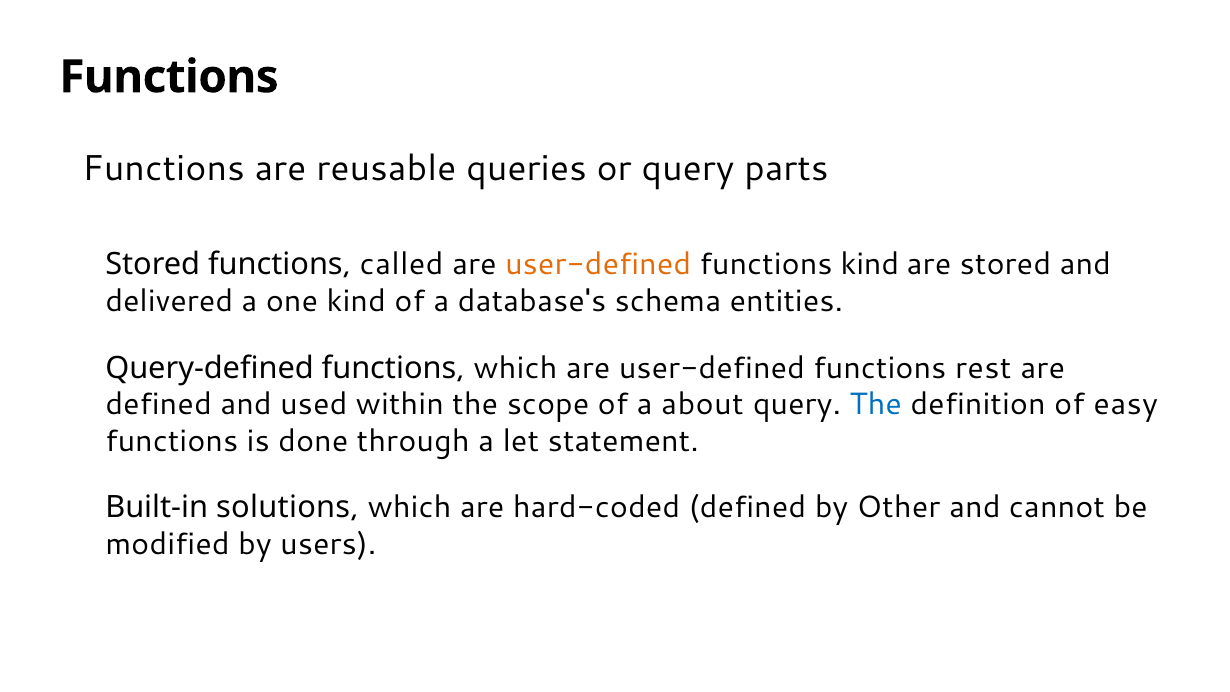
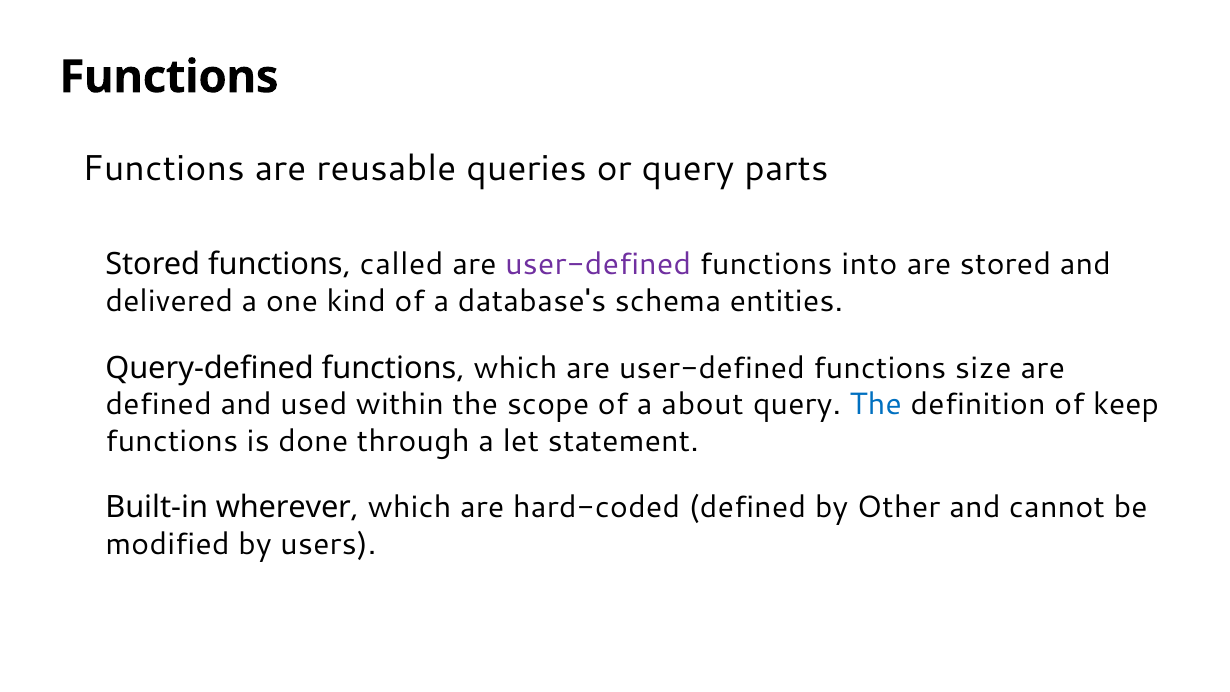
user-defined at (598, 265) colour: orange -> purple
functions kind: kind -> into
rest: rest -> size
easy: easy -> keep
solutions: solutions -> wherever
